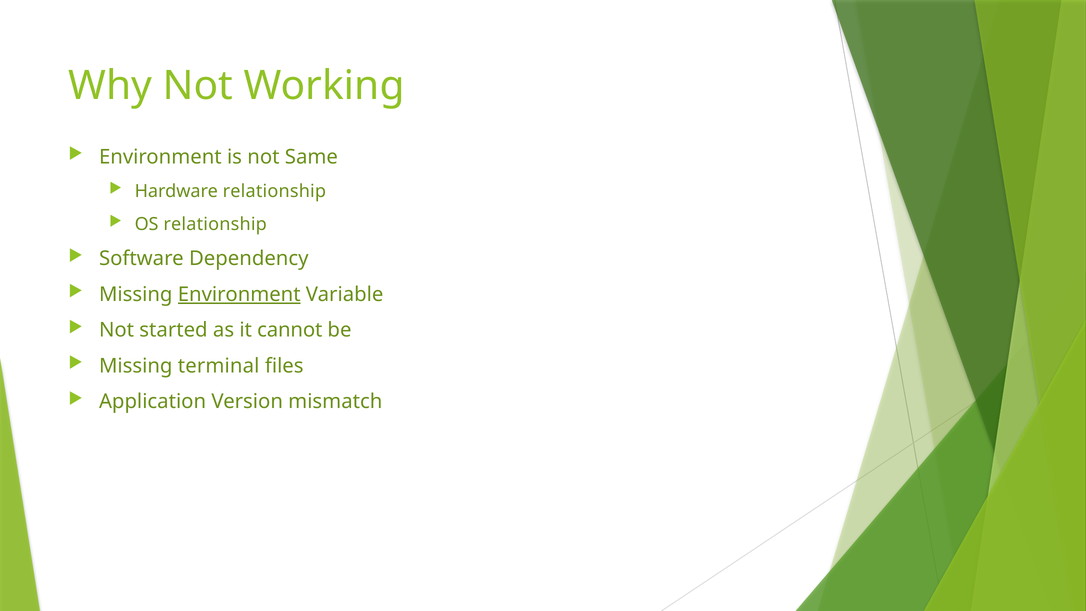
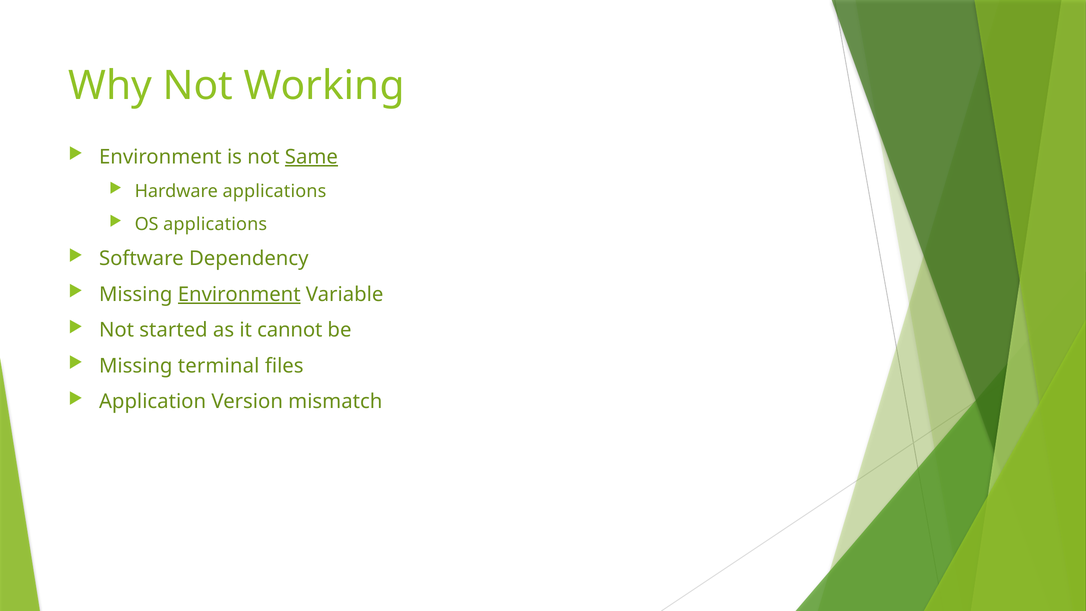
Same underline: none -> present
Hardware relationship: relationship -> applications
OS relationship: relationship -> applications
